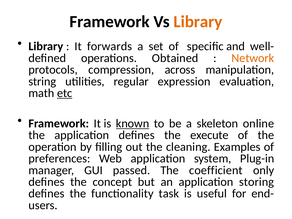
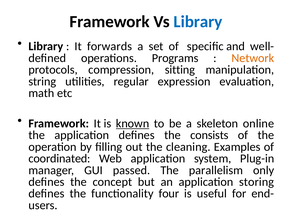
Library at (198, 22) colour: orange -> blue
Obtained: Obtained -> Programs
across: across -> sitting
etc underline: present -> none
execute: execute -> consists
preferences: preferences -> coordinated
coefficient: coefficient -> parallelism
task: task -> four
